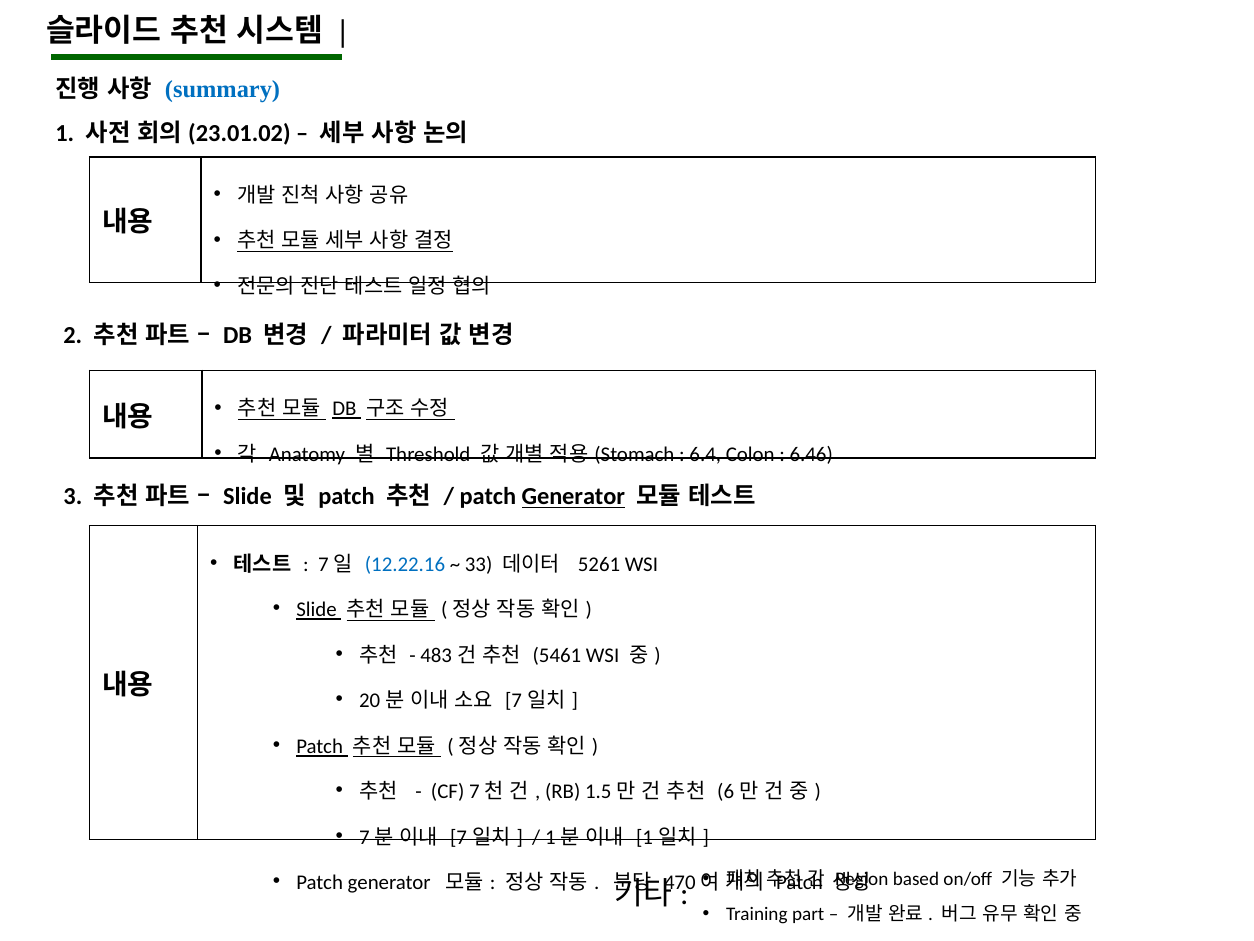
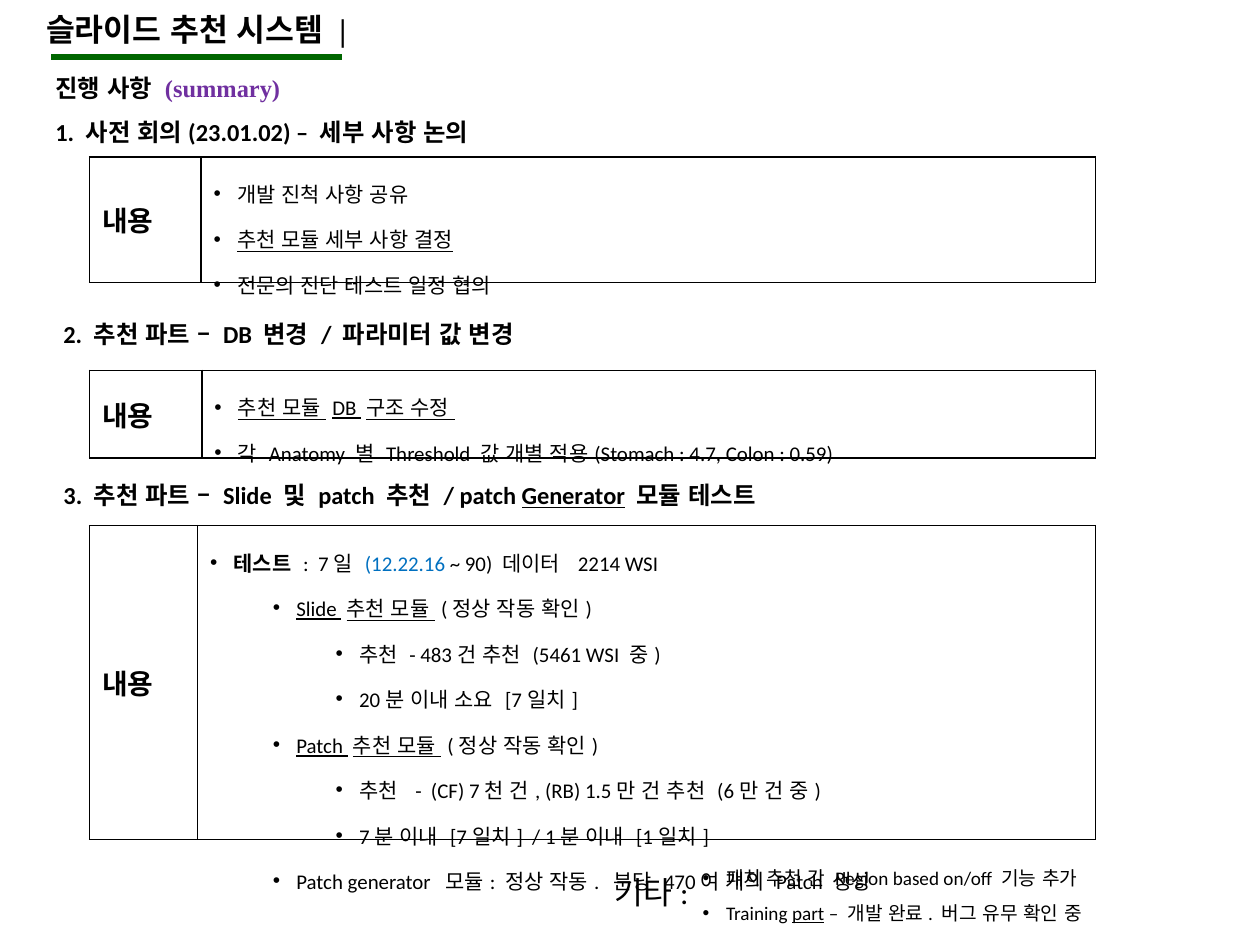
summary colour: blue -> purple
6.4: 6.4 -> 4.7
6.46: 6.46 -> 0.59
33: 33 -> 90
5261: 5261 -> 2214
part underline: none -> present
